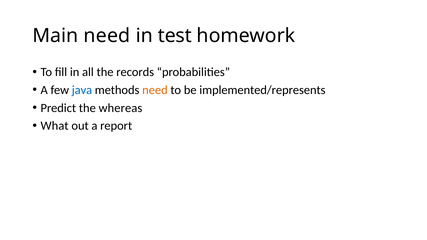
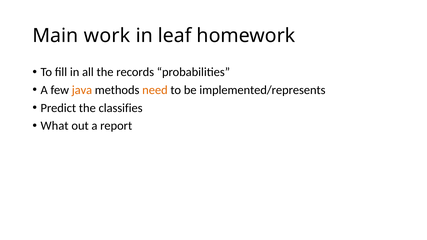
Main need: need -> work
test: test -> leaf
java colour: blue -> orange
whereas: whereas -> classifies
